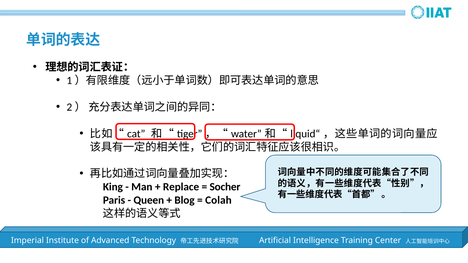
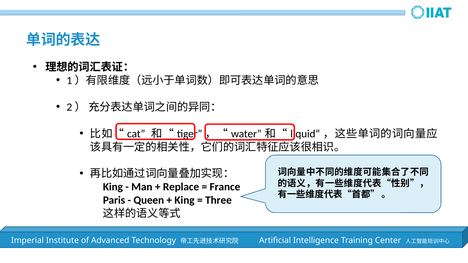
Socher: Socher -> France
Blog at (185, 200): Blog -> King
Colah: Colah -> Three
